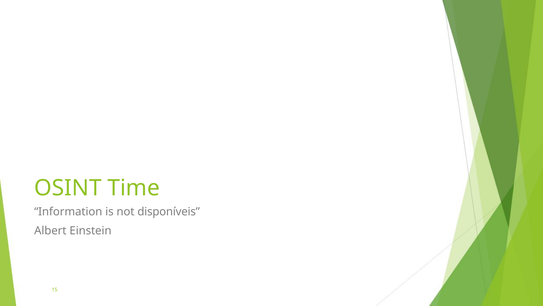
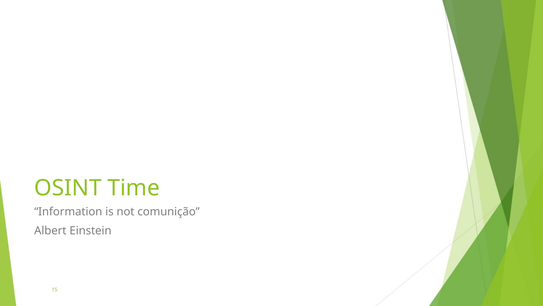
disponíveis: disponíveis -> comunição
